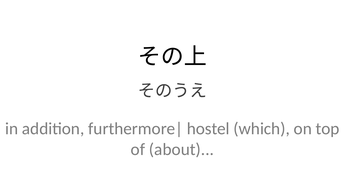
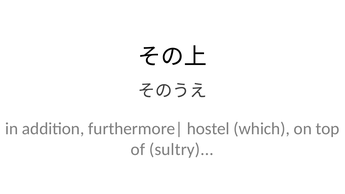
about: about -> sultry
